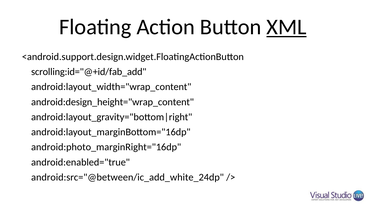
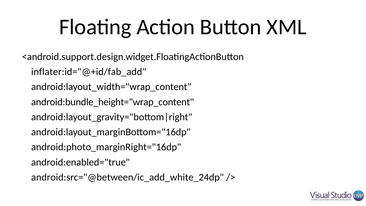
XML underline: present -> none
scrolling:id="@+id/fab_add: scrolling:id="@+id/fab_add -> inflater:id="@+id/fab_add
android:design_height="wrap_content: android:design_height="wrap_content -> android:bundle_height="wrap_content
